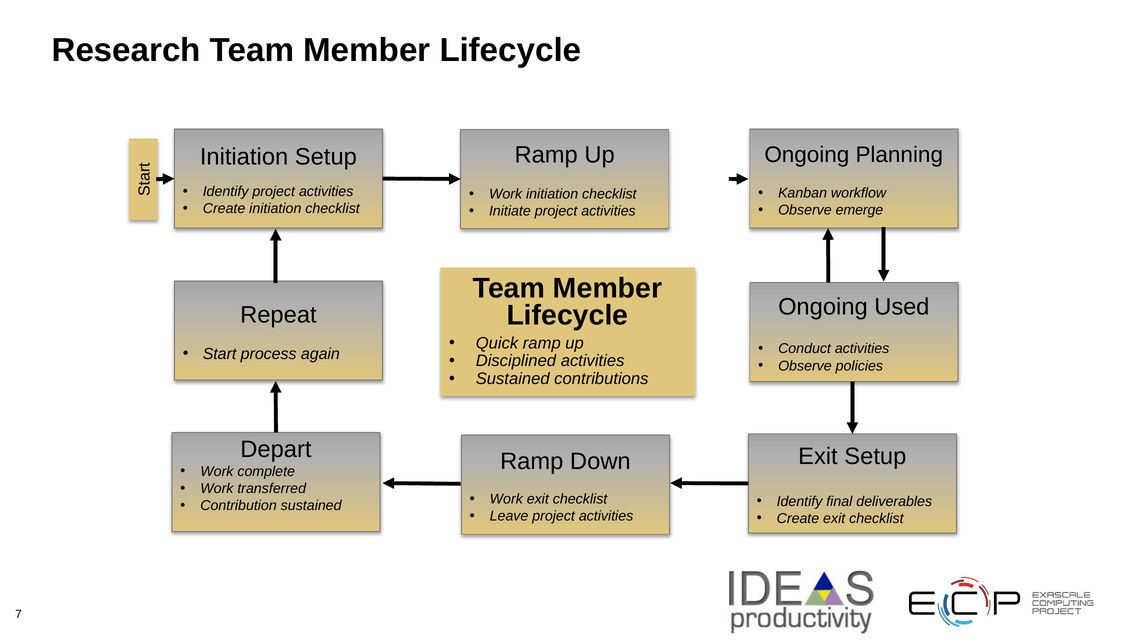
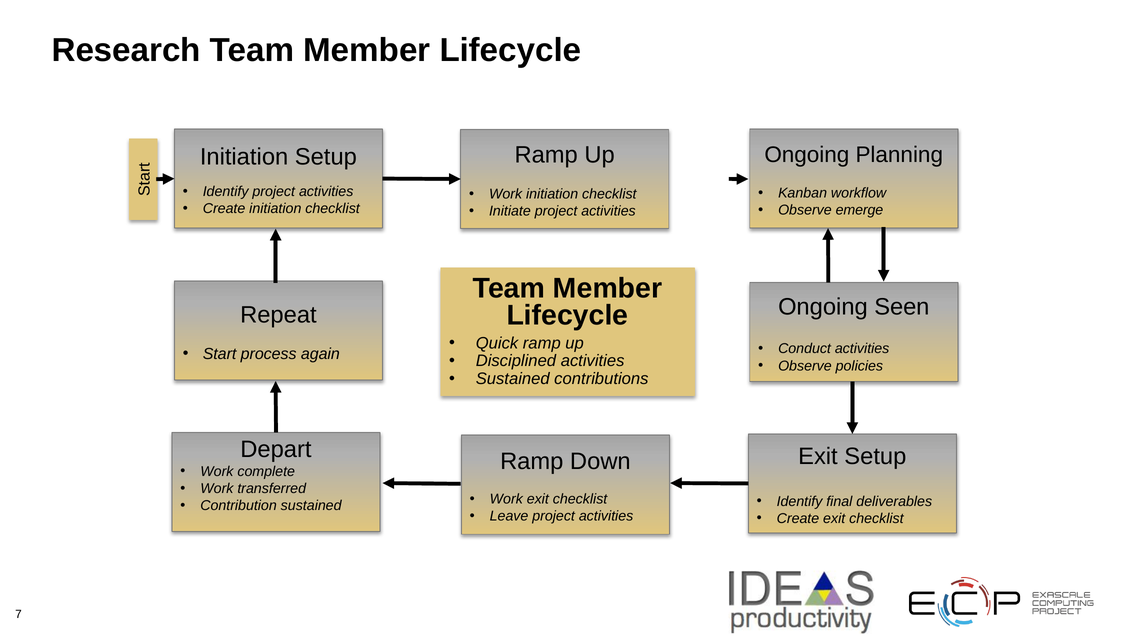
Used: Used -> Seen
